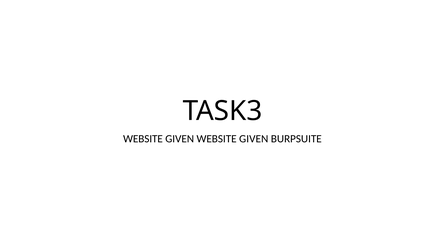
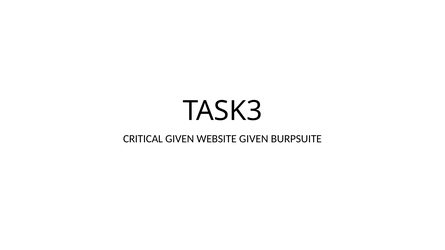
WEBSITE at (143, 139): WEBSITE -> CRITICAL
